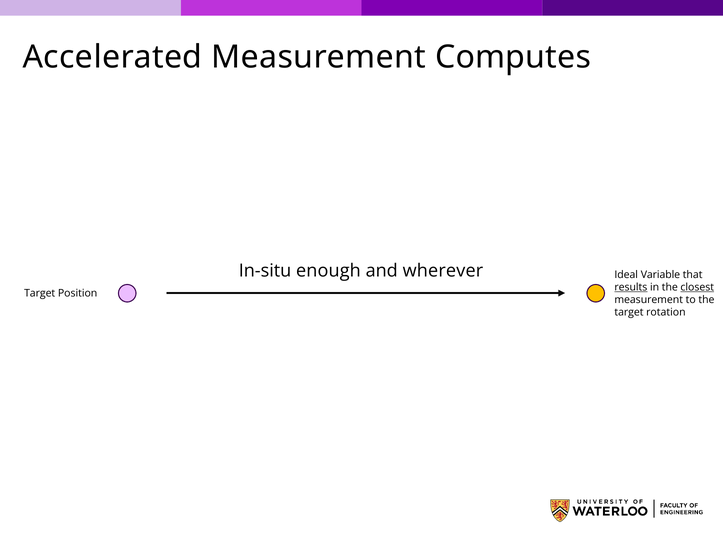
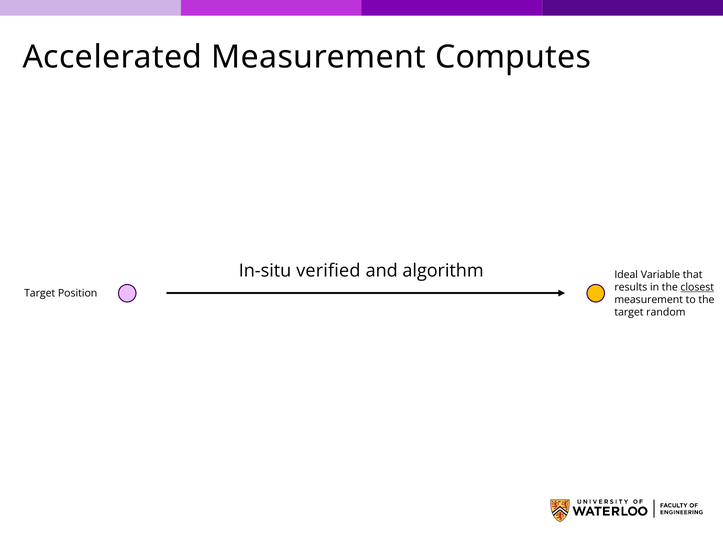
enough: enough -> verified
wherever: wherever -> algorithm
results underline: present -> none
rotation: rotation -> random
